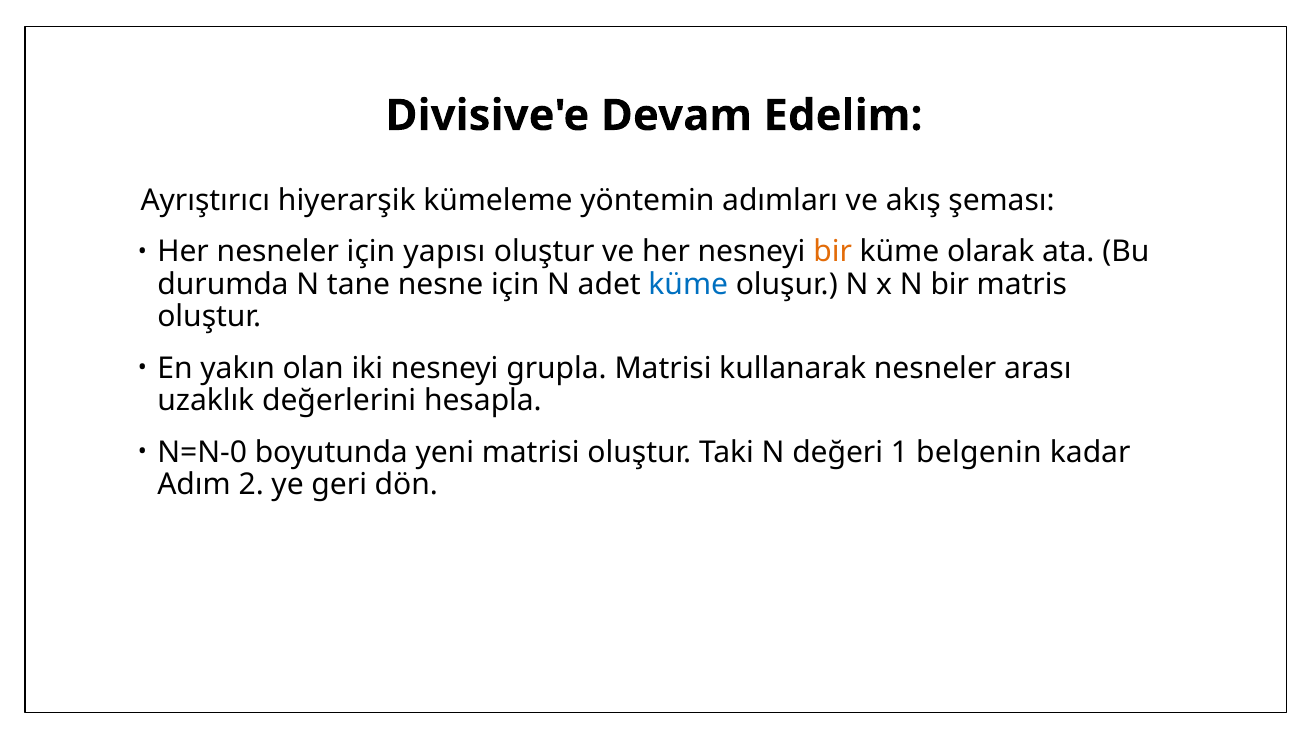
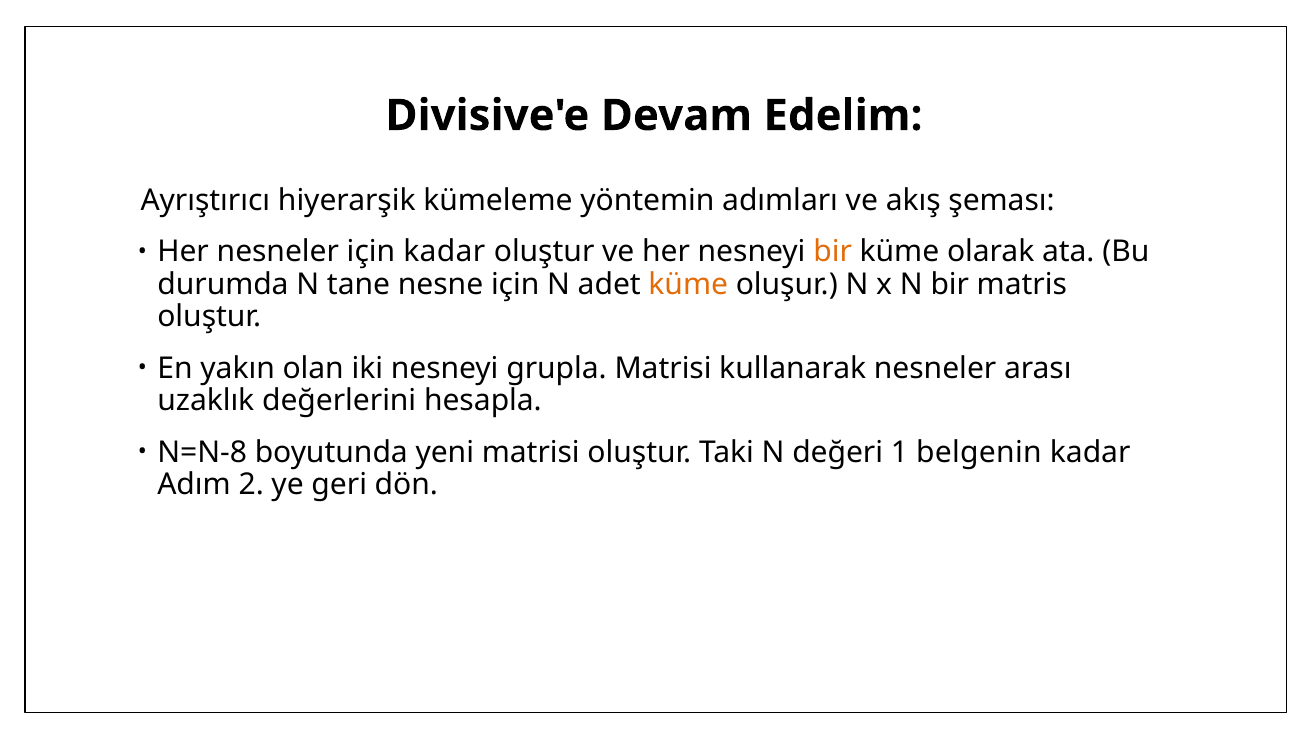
için yapısı: yapısı -> kadar
küme at (688, 284) colour: blue -> orange
N=N-0: N=N-0 -> N=N-8
